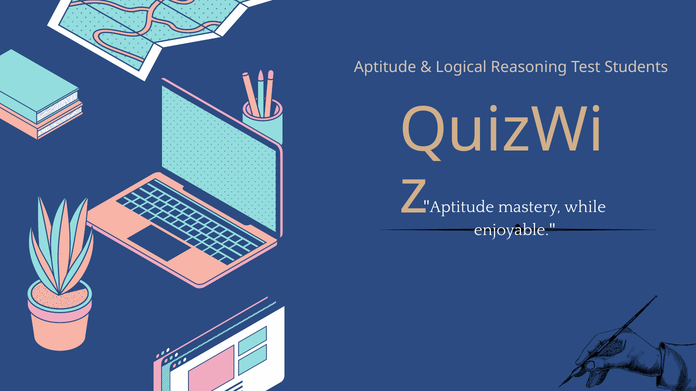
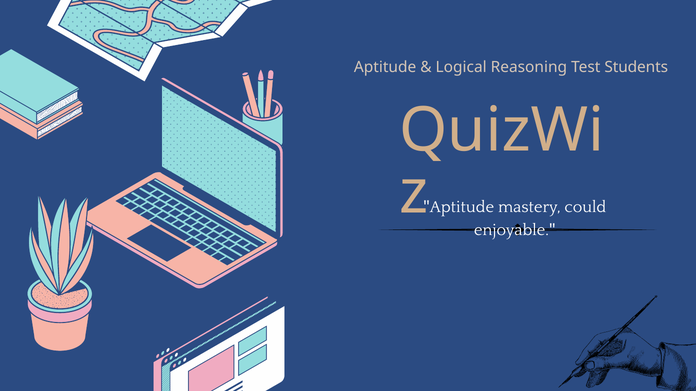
while: while -> could
